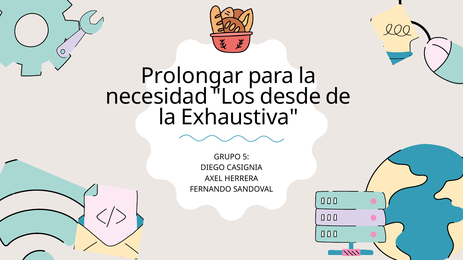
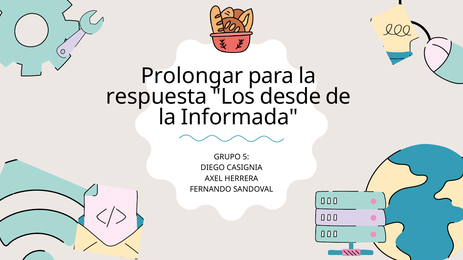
necesidad: necesidad -> respuesta
Exhaustiva: Exhaustiva -> Informada
